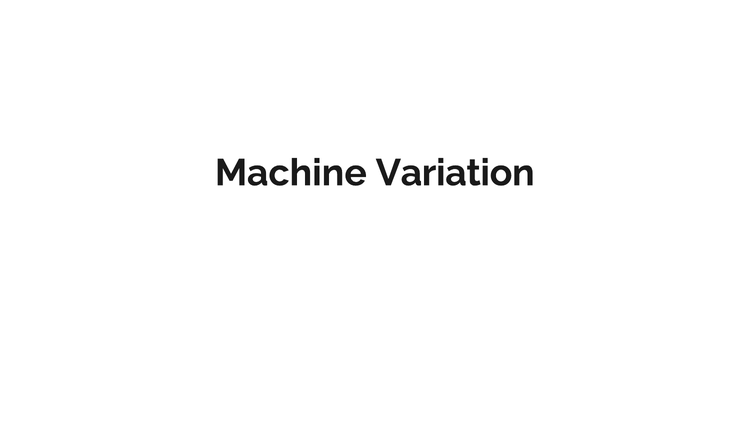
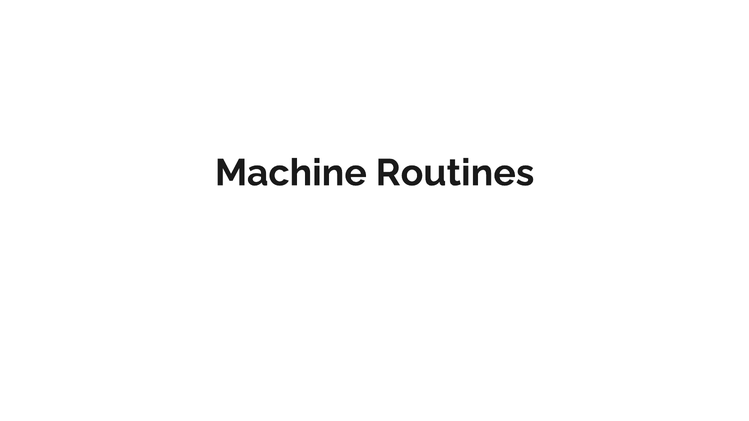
Variation: Variation -> Routines
